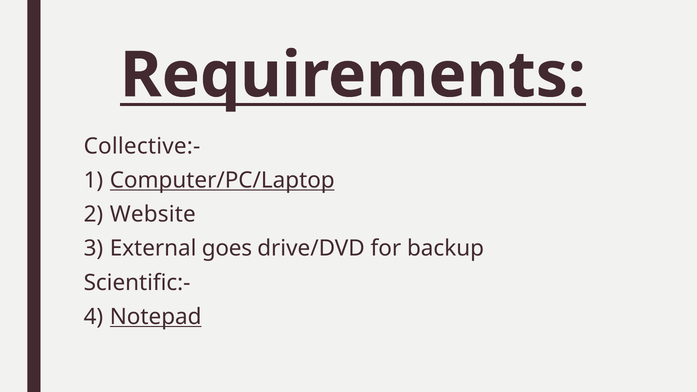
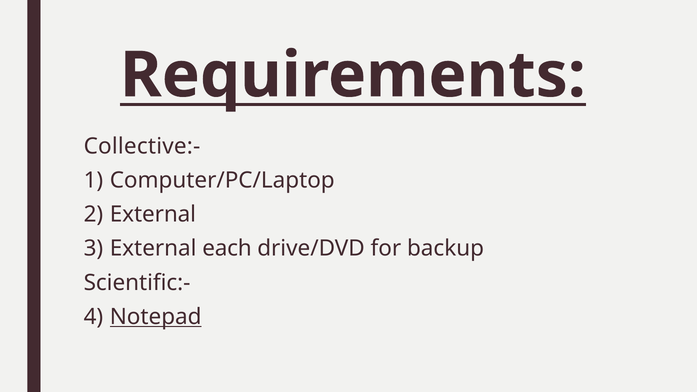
Computer/PC/Laptop underline: present -> none
Website at (153, 214): Website -> External
goes: goes -> each
